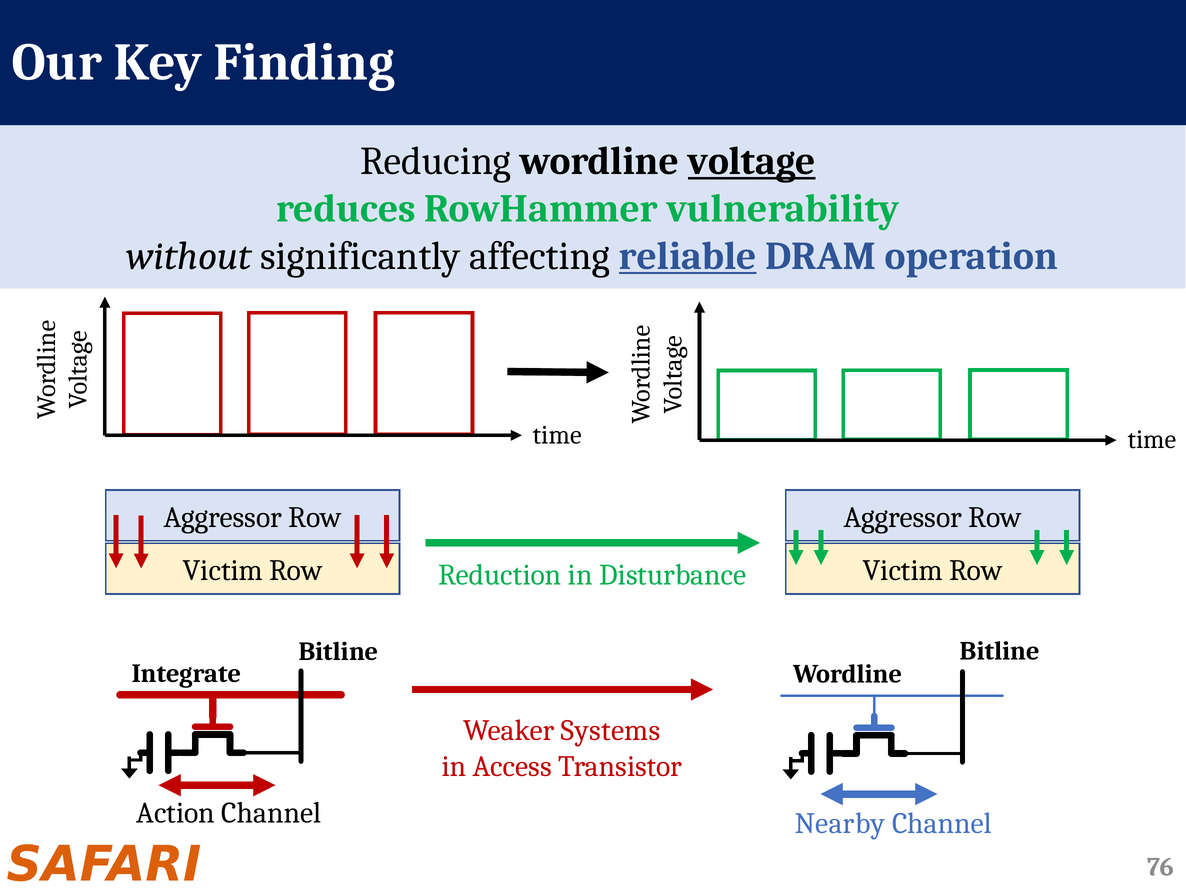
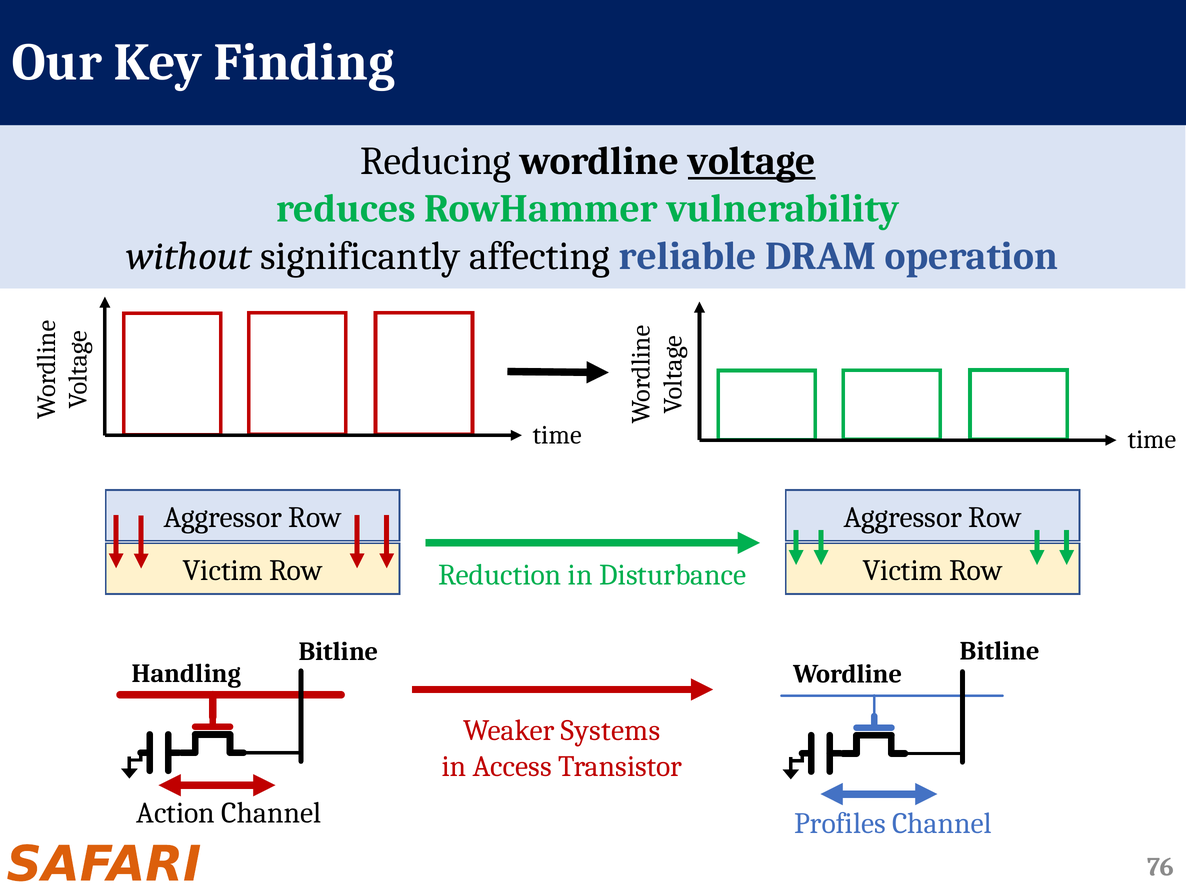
reliable underline: present -> none
Integrate: Integrate -> Handling
Nearby: Nearby -> Profiles
